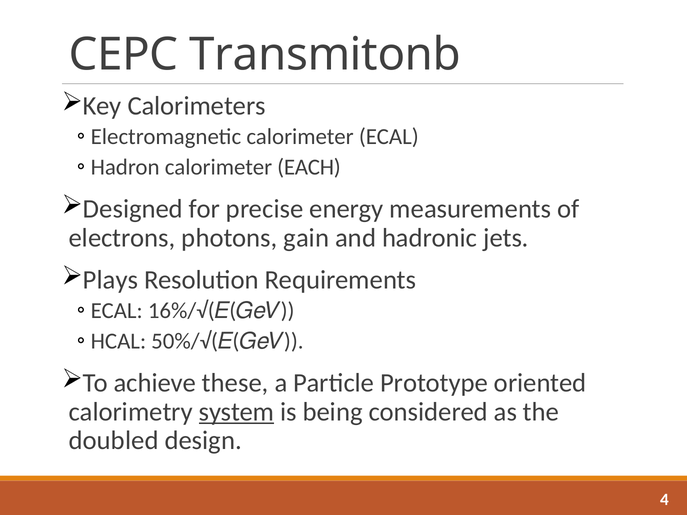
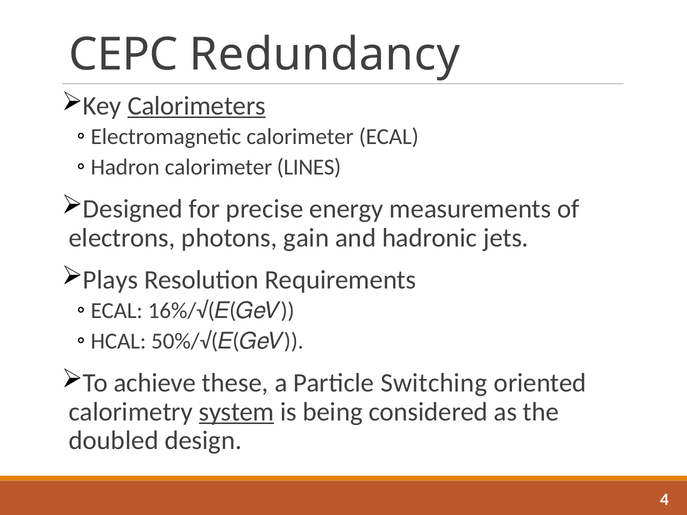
Transmitonb: Transmitonb -> Redundancy
Calorimeters underline: none -> present
EACH: EACH -> LINES
Prototype: Prototype -> Switching
